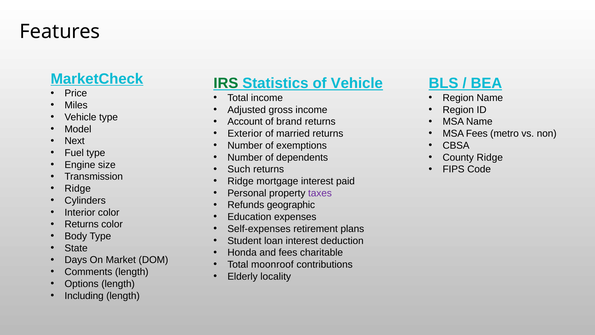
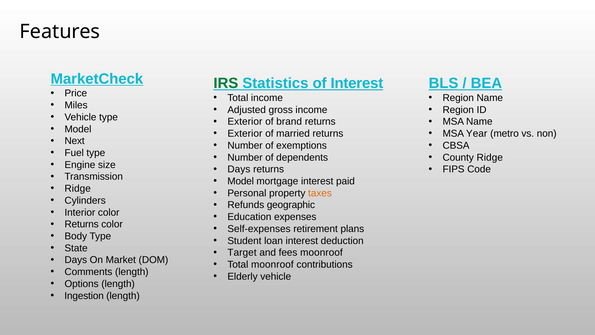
of Vehicle: Vehicle -> Interest
Account at (245, 122): Account -> Exterior
MSA Fees: Fees -> Year
Such at (239, 169): Such -> Days
Ridge at (241, 181): Ridge -> Model
taxes colour: purple -> orange
Honda: Honda -> Target
fees charitable: charitable -> moonroof
Elderly locality: locality -> vehicle
Including: Including -> Ingestion
